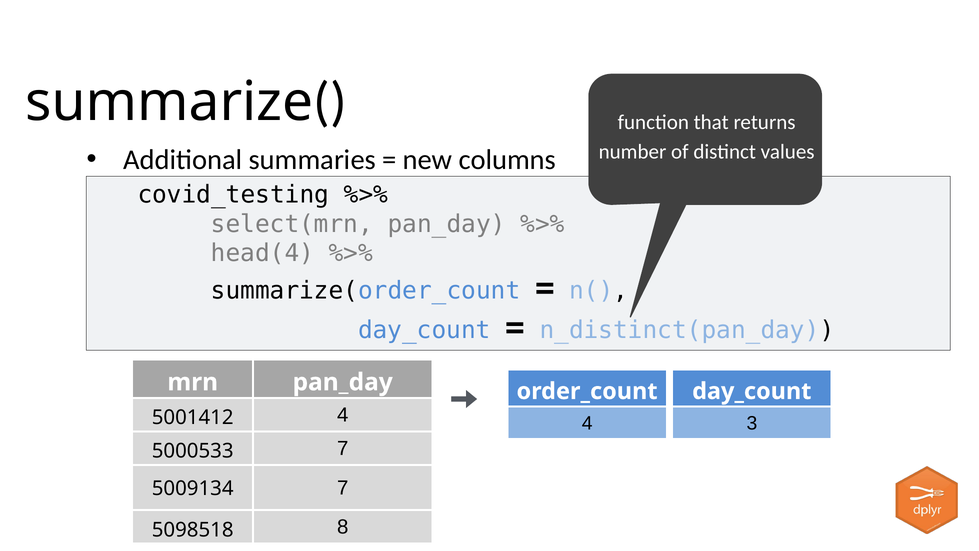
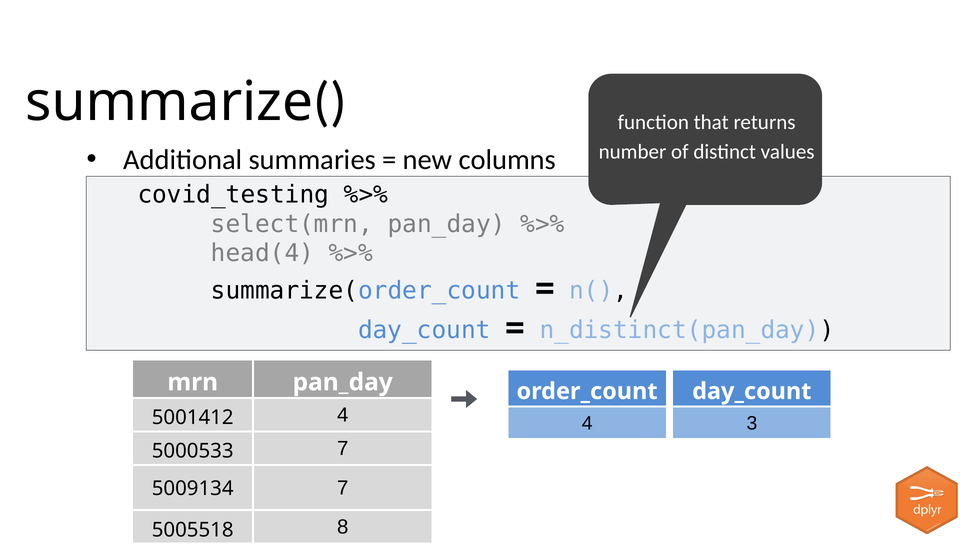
5098518: 5098518 -> 5005518
